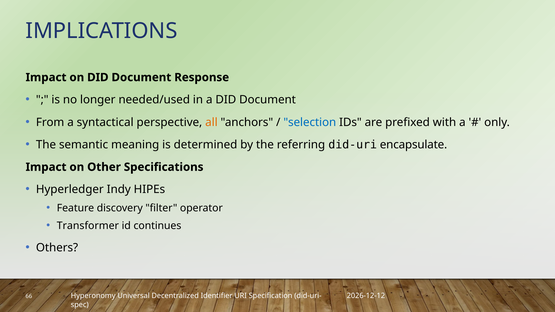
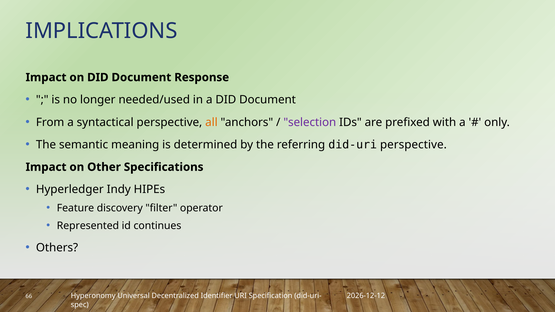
selection colour: blue -> purple
did-uri encapsulate: encapsulate -> perspective
Transformer: Transformer -> Represented
